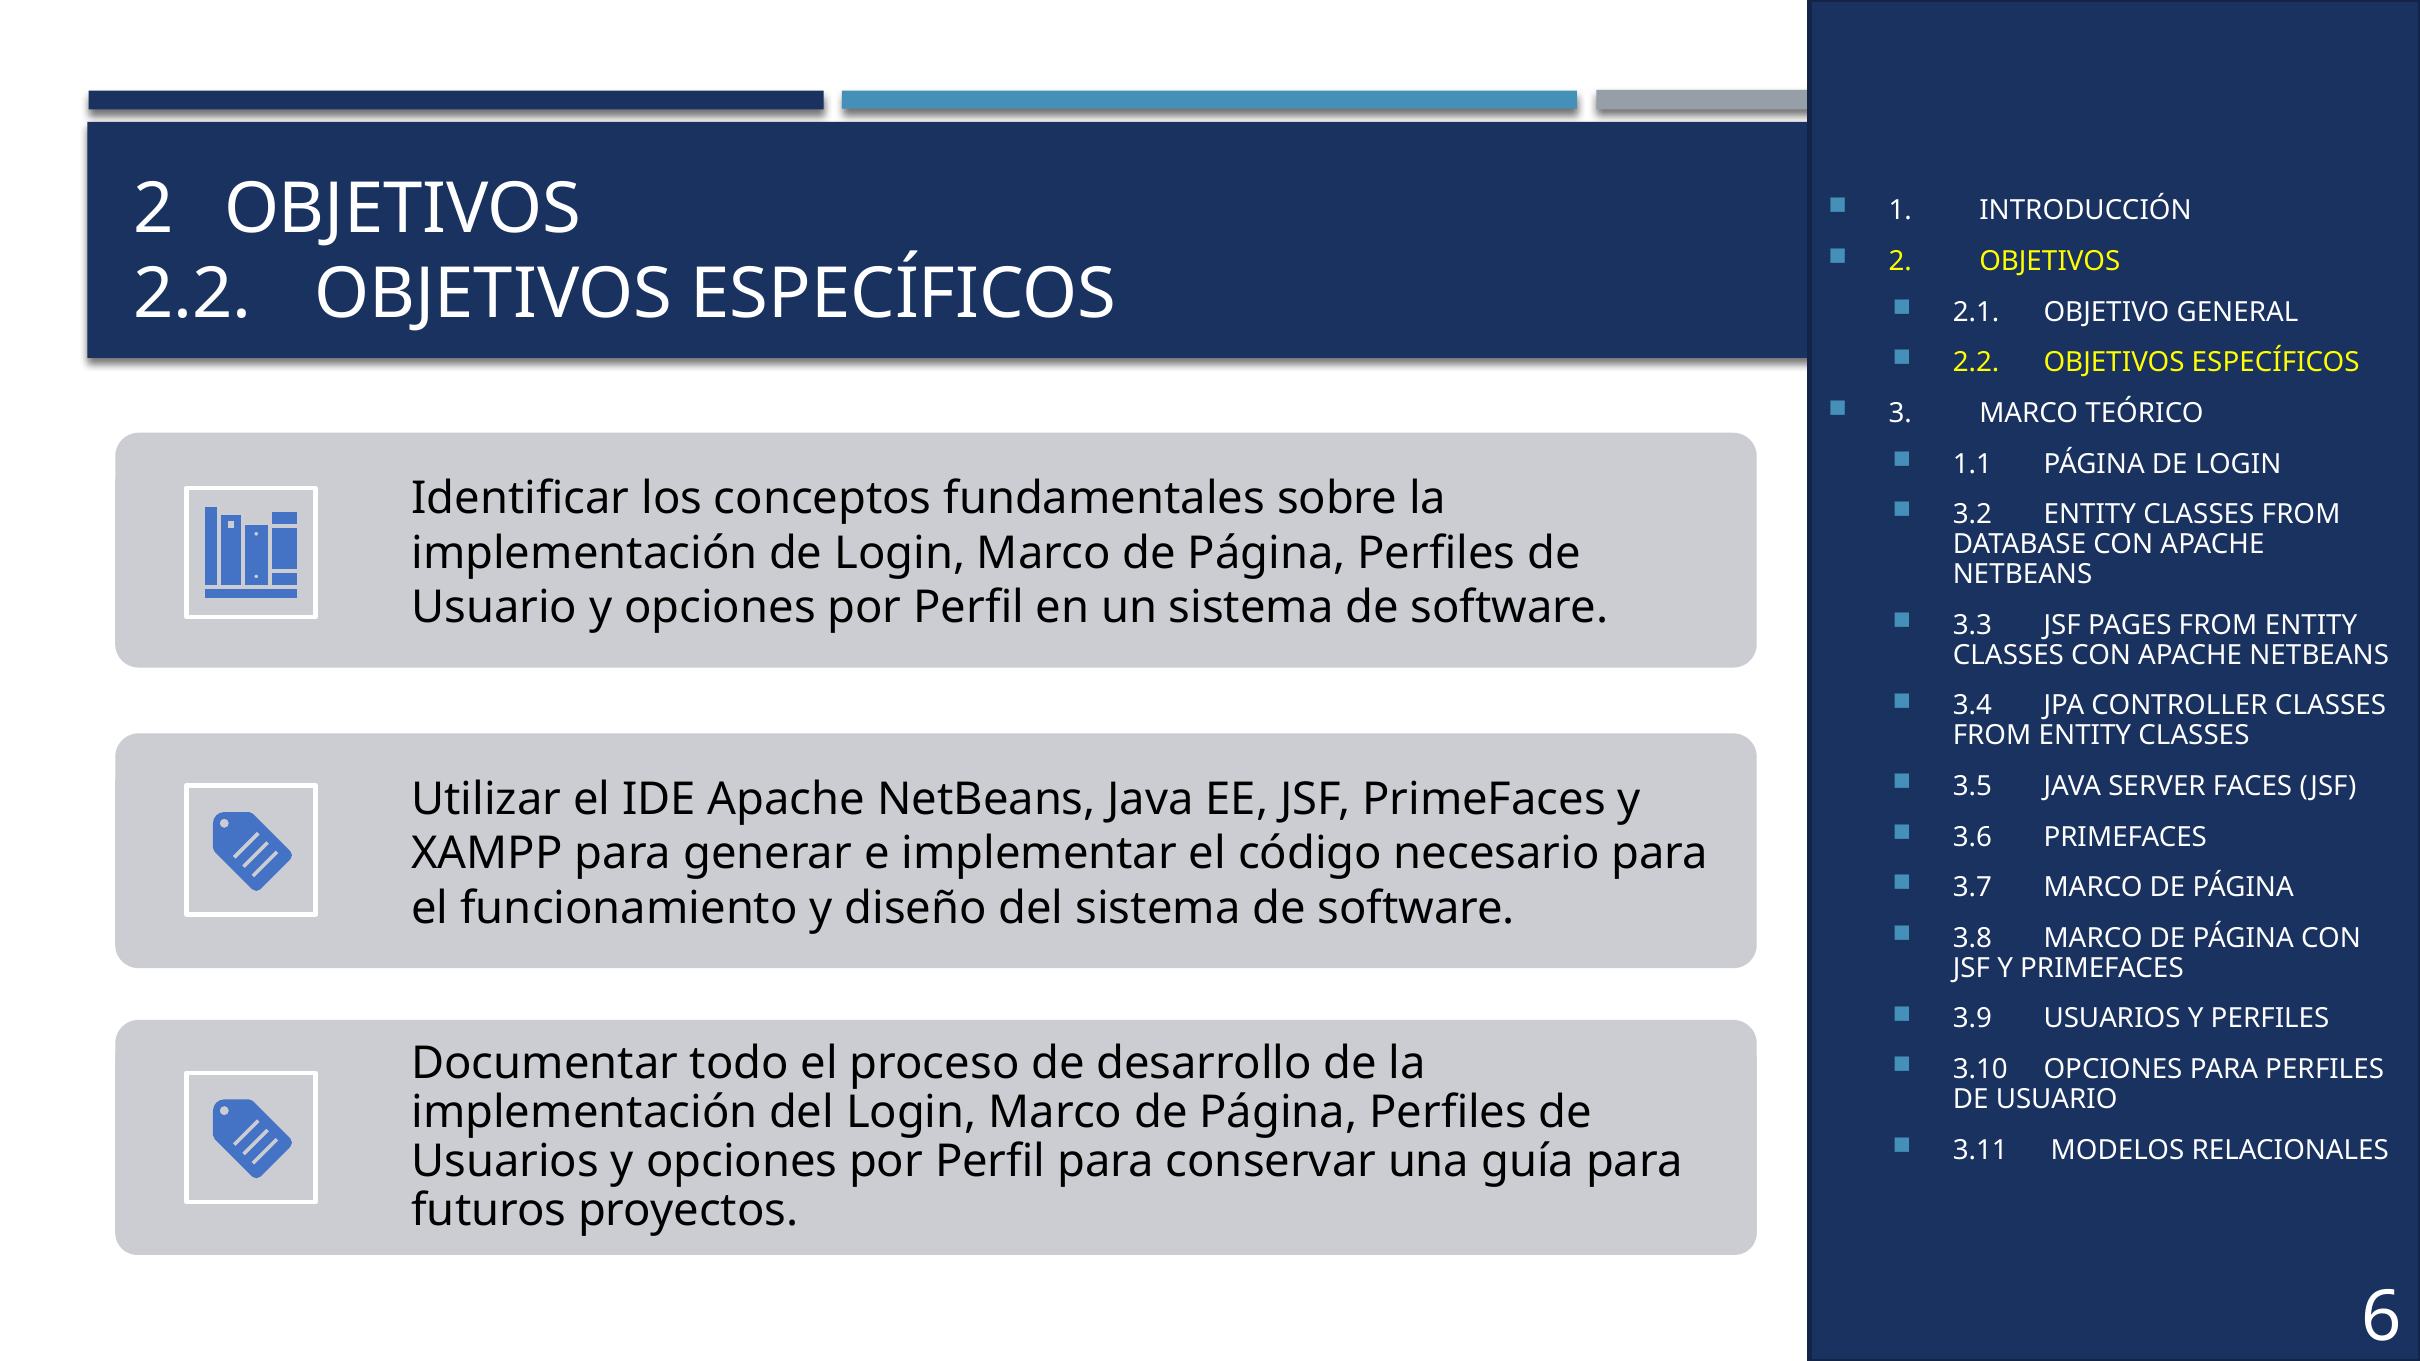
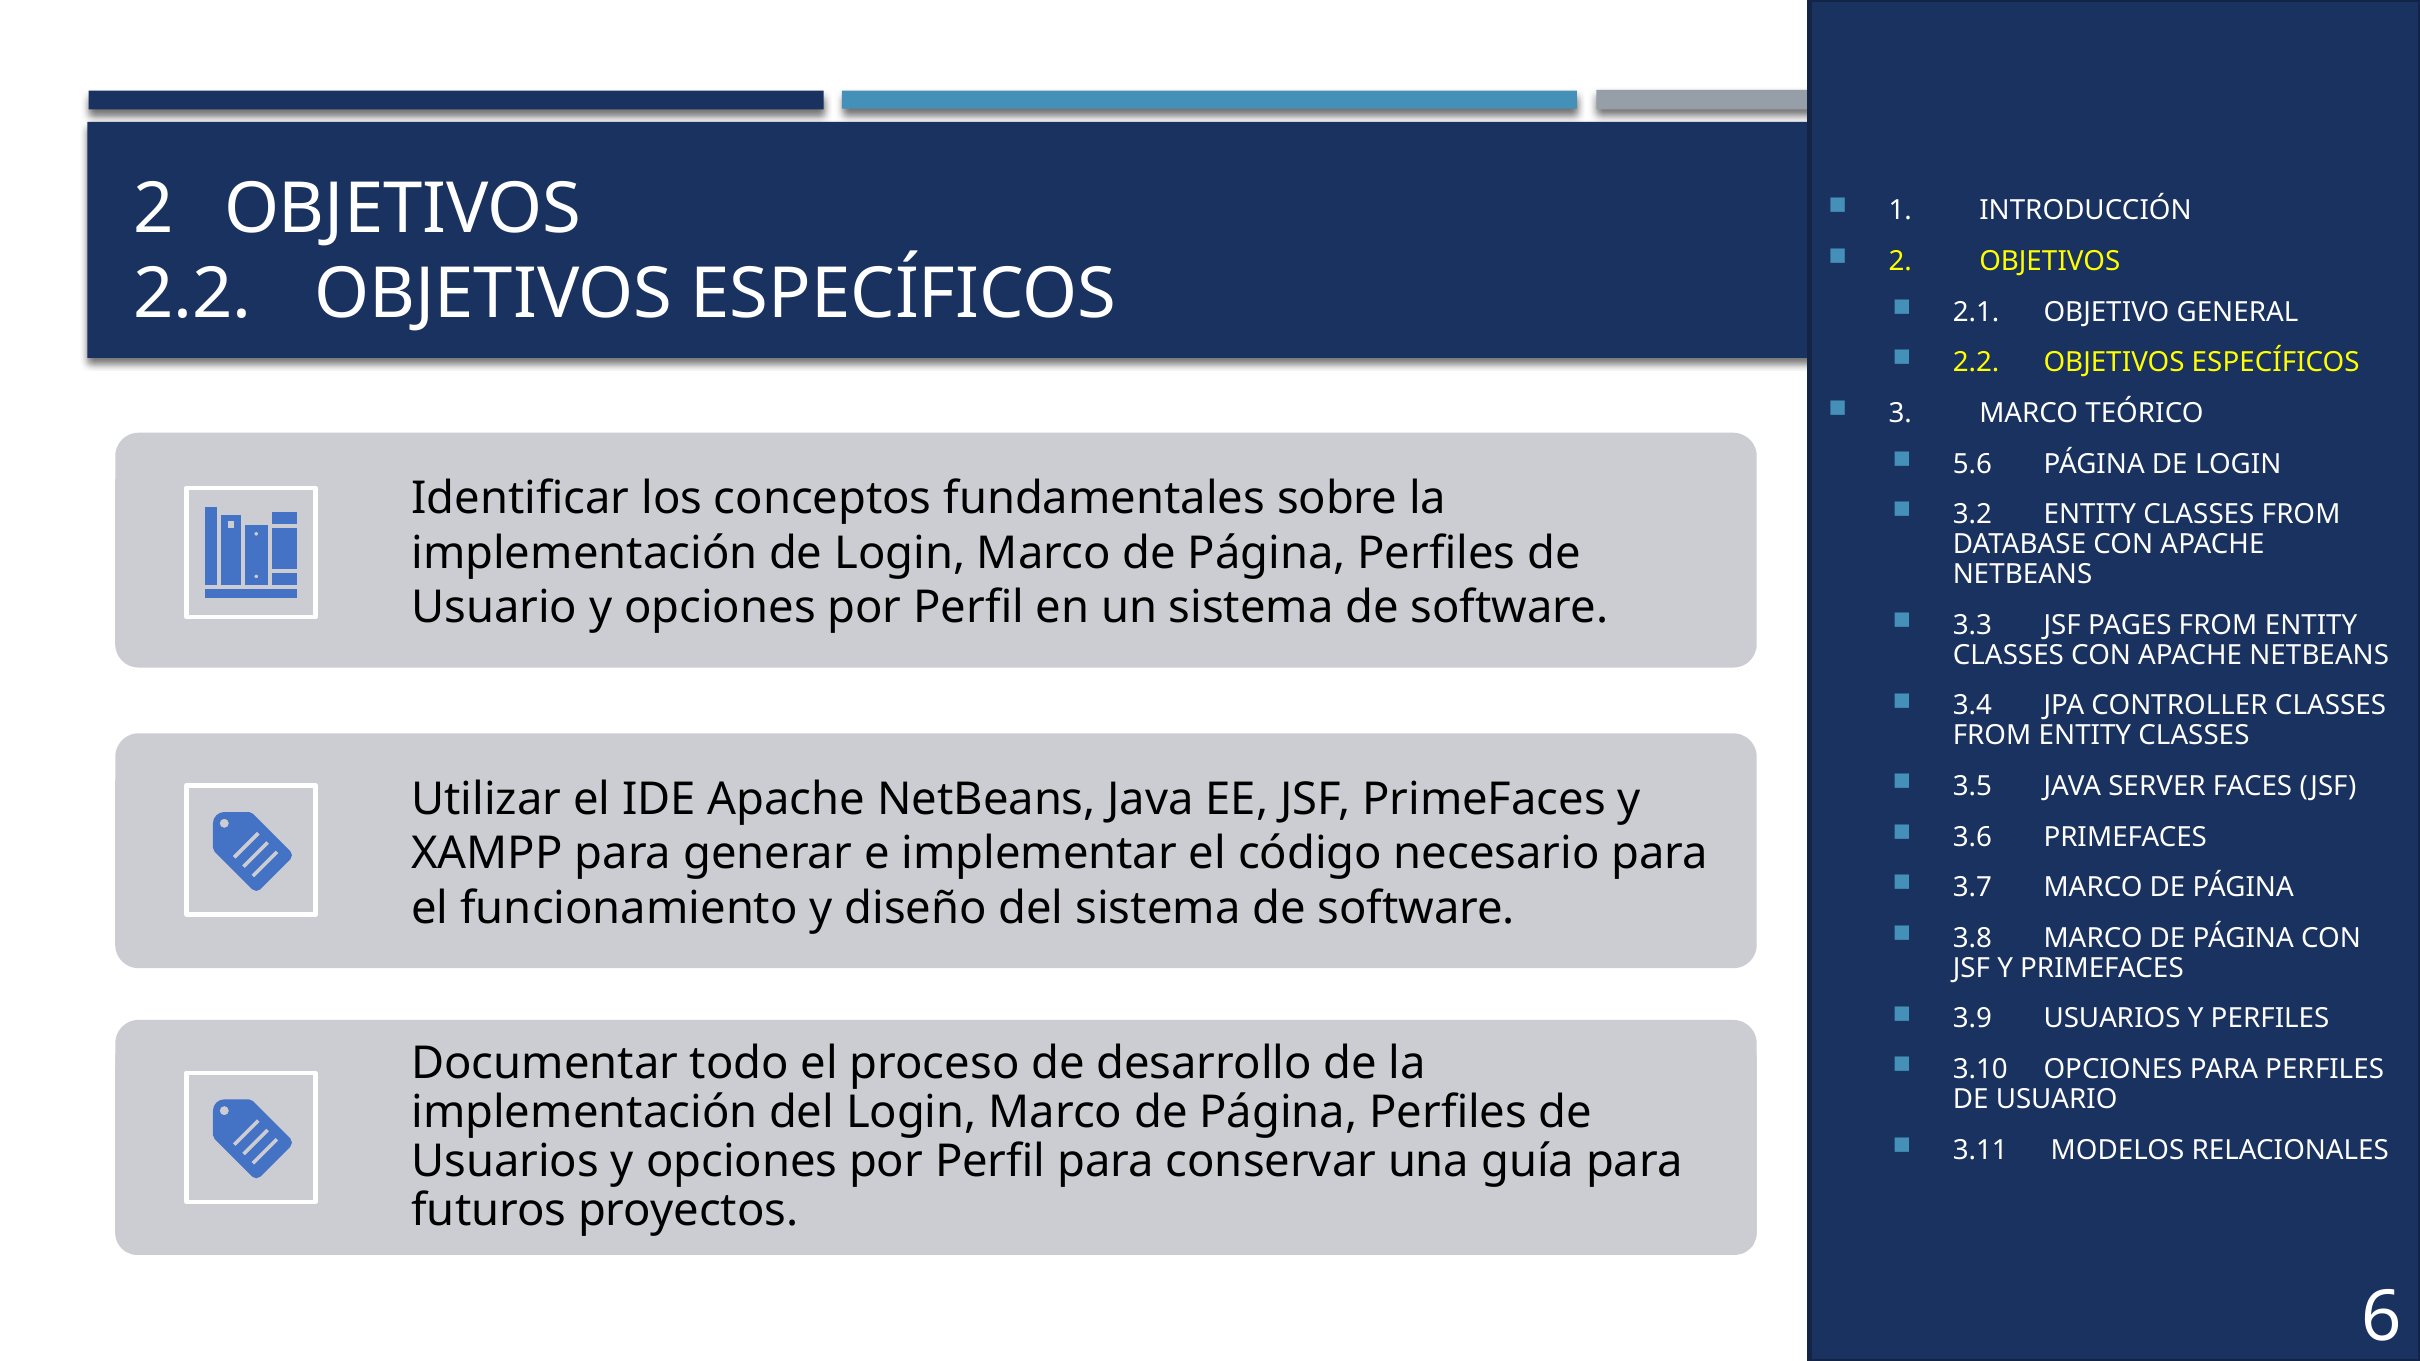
1.1: 1.1 -> 5.6
